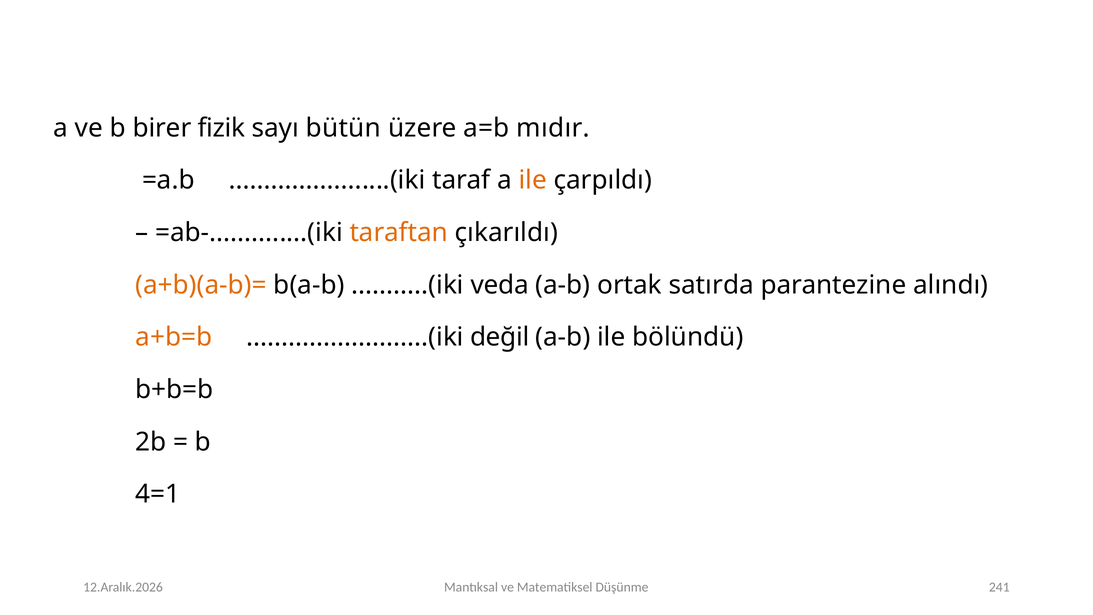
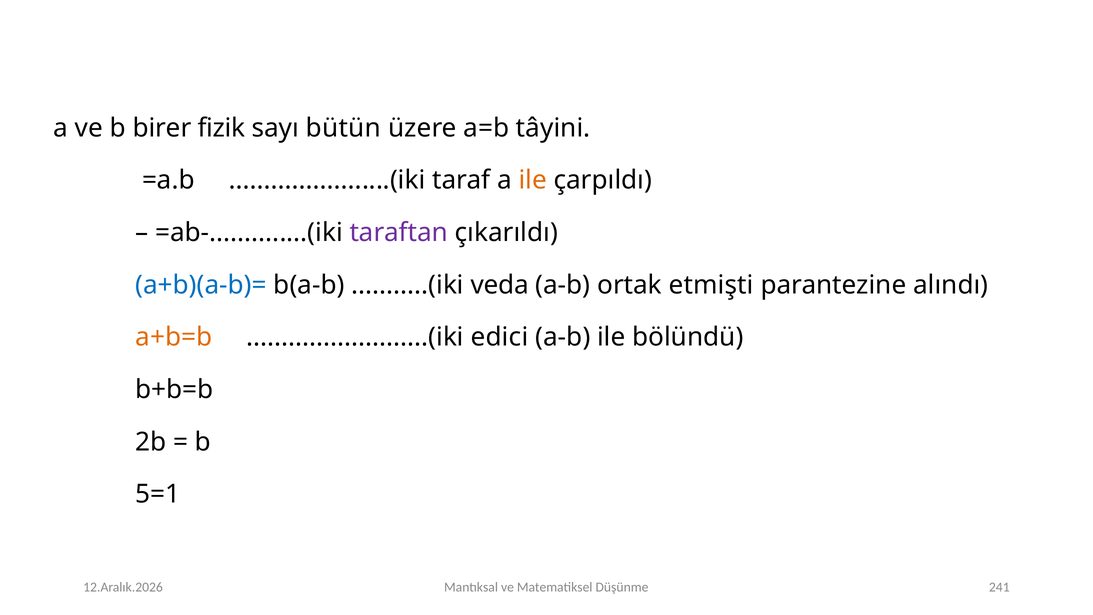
mıdır: mıdır -> tâyini
taraftan colour: orange -> purple
a+b)(a-b)= colour: orange -> blue
satırda: satırda -> etmişti
değil: değil -> edici
4=1: 4=1 -> 5=1
